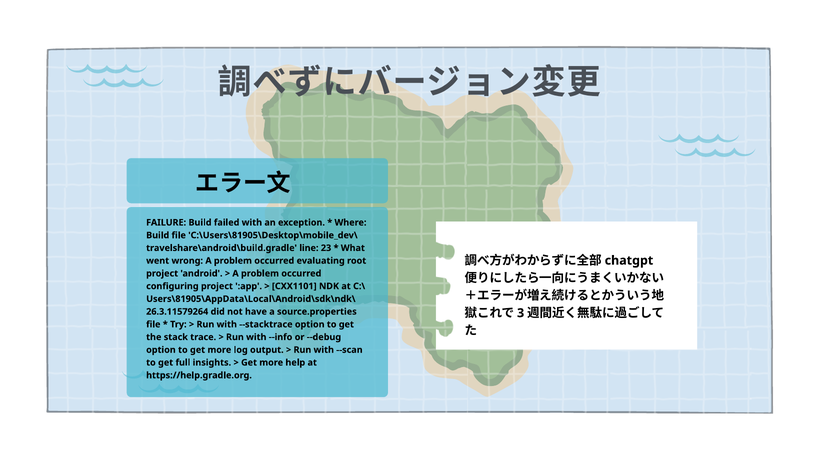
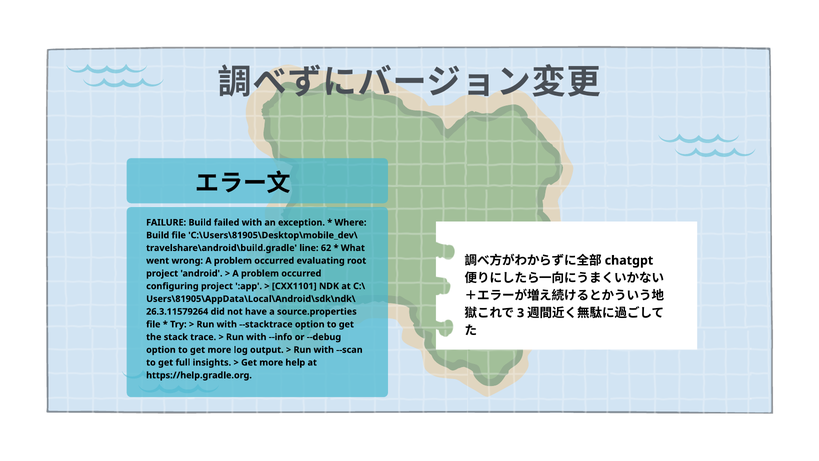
23: 23 -> 62
